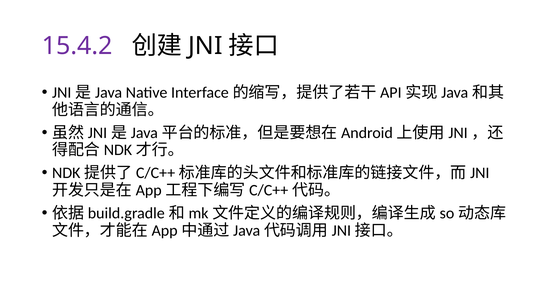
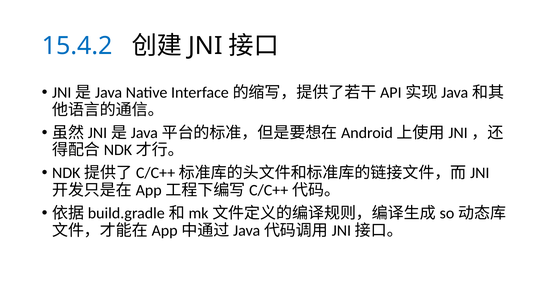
15.4.2 colour: purple -> blue
